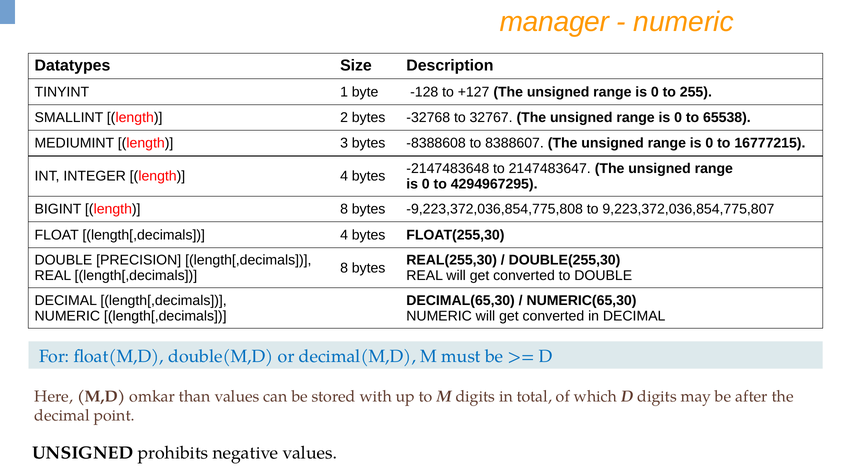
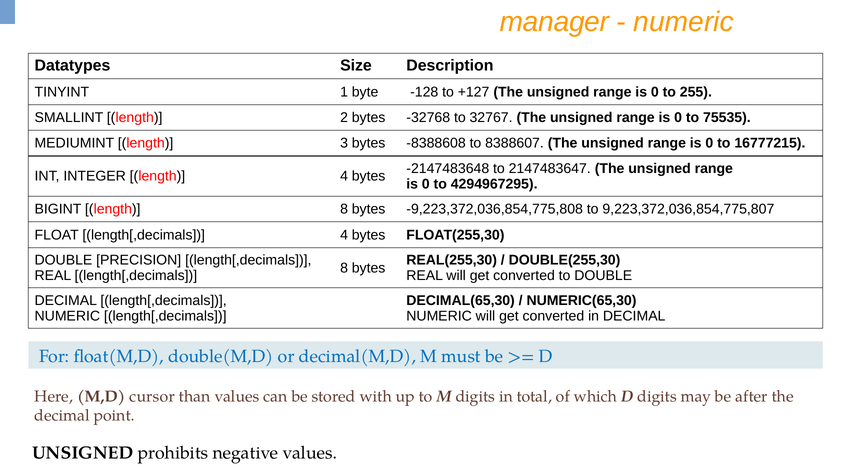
65538: 65538 -> 75535
omkar: omkar -> cursor
